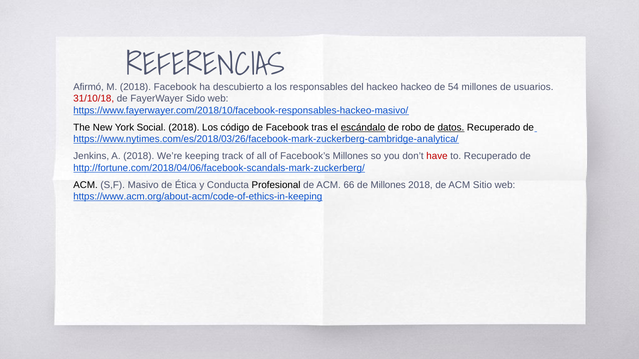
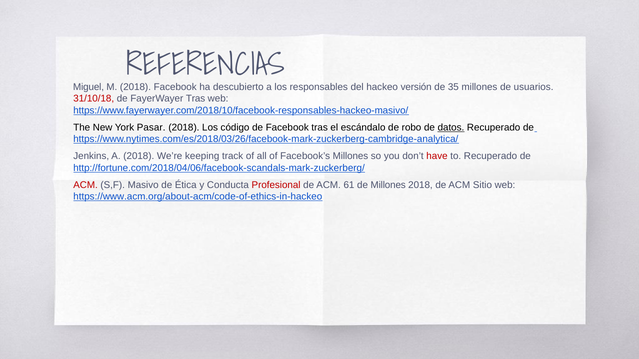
Afirmó: Afirmó -> Miguel
hackeo hackeo: hackeo -> versión
54: 54 -> 35
FayerWayer Sido: Sido -> Tras
Social: Social -> Pasar
escándalo underline: present -> none
ACM at (86, 185) colour: black -> red
Profesional colour: black -> red
66: 66 -> 61
https://www.acm.org/about-acm/code-of-ethics-in-keeping: https://www.acm.org/about-acm/code-of-ethics-in-keeping -> https://www.acm.org/about-acm/code-of-ethics-in-hackeo
